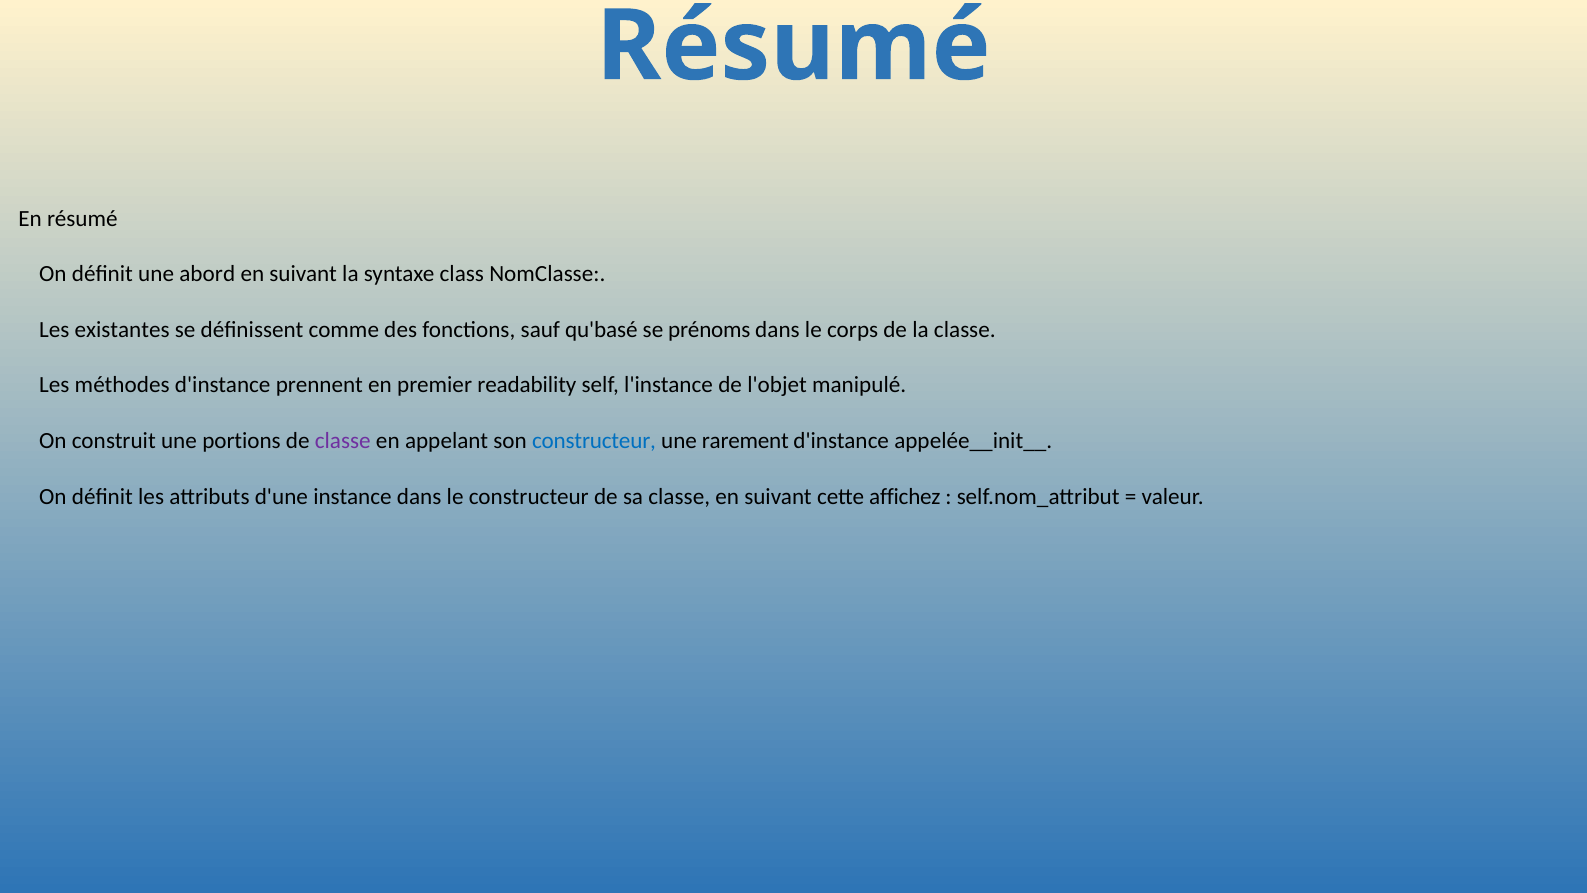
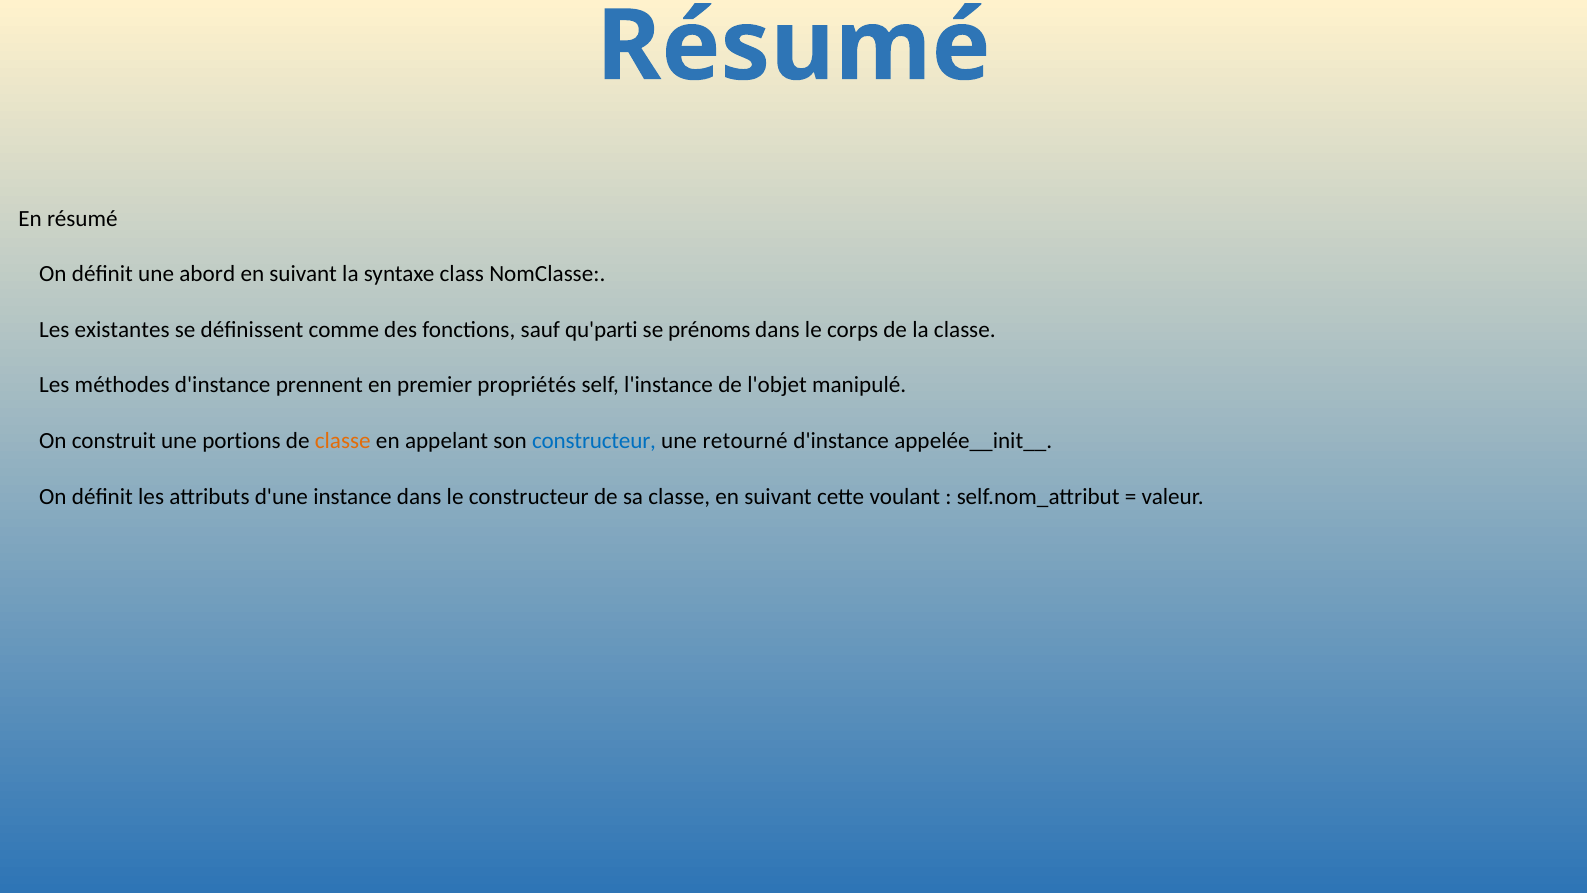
qu'basé: qu'basé -> qu'parti
readability: readability -> propriétés
classe at (343, 441) colour: purple -> orange
rarement: rarement -> retourné
affichez: affichez -> voulant
